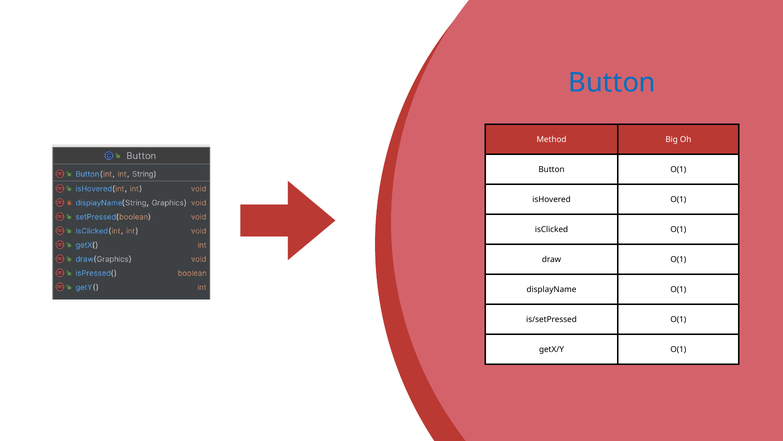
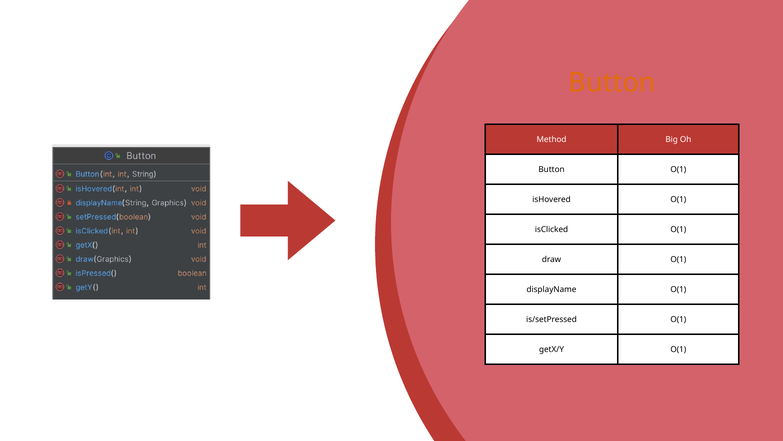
Button at (612, 83) colour: blue -> orange
